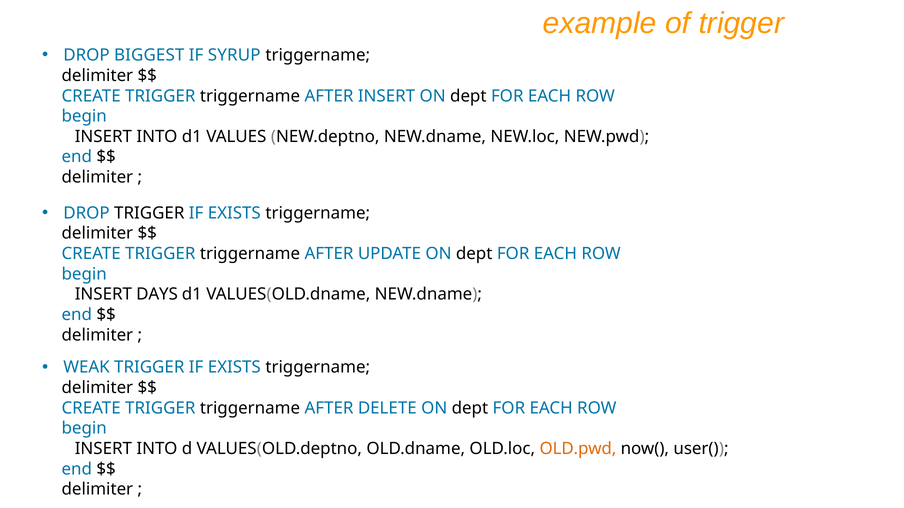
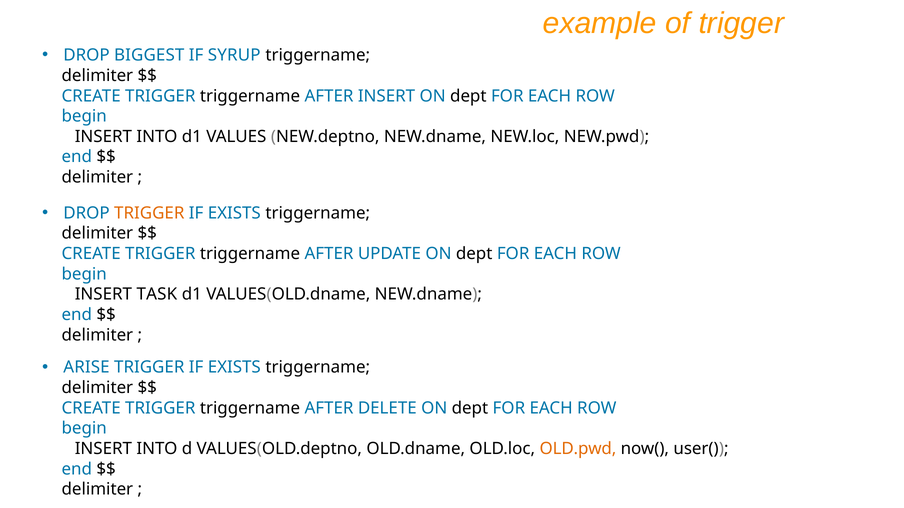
TRIGGER at (149, 213) colour: black -> orange
DAYS: DAYS -> TASK
WEAK: WEAK -> ARISE
